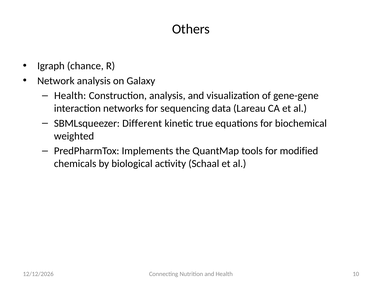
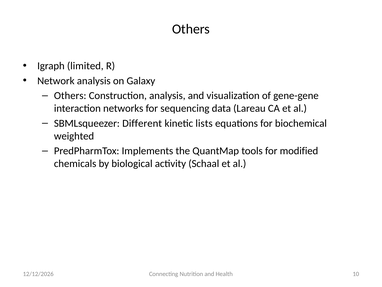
chance: chance -> limited
Health at (70, 96): Health -> Others
true: true -> lists
